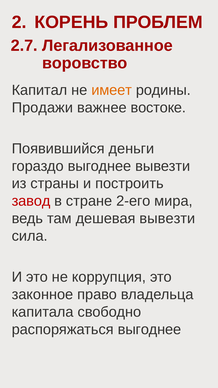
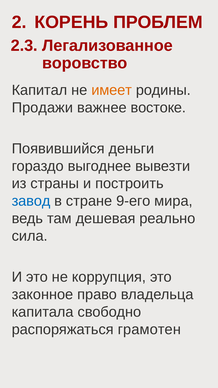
2.7: 2.7 -> 2.3
завод colour: red -> blue
2-его: 2-его -> 9-его
дешевая вывезти: вывезти -> реально
распоряжаться выгоднее: выгоднее -> грамотен
